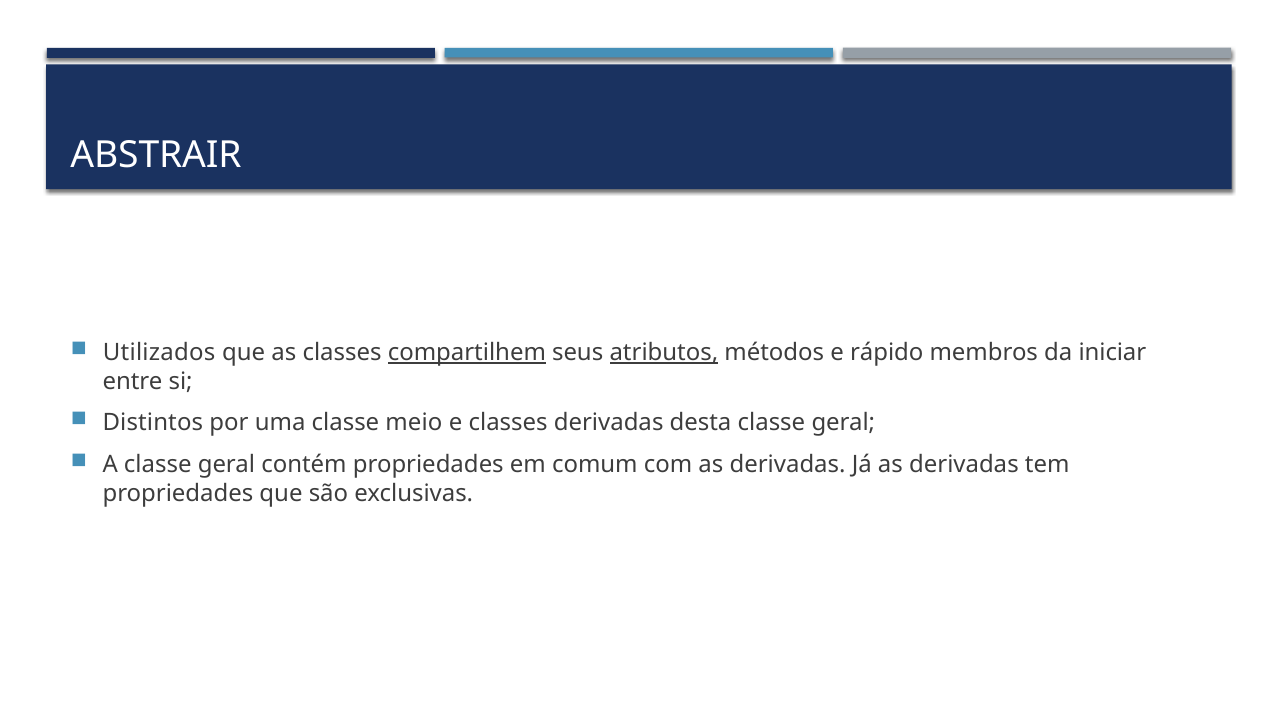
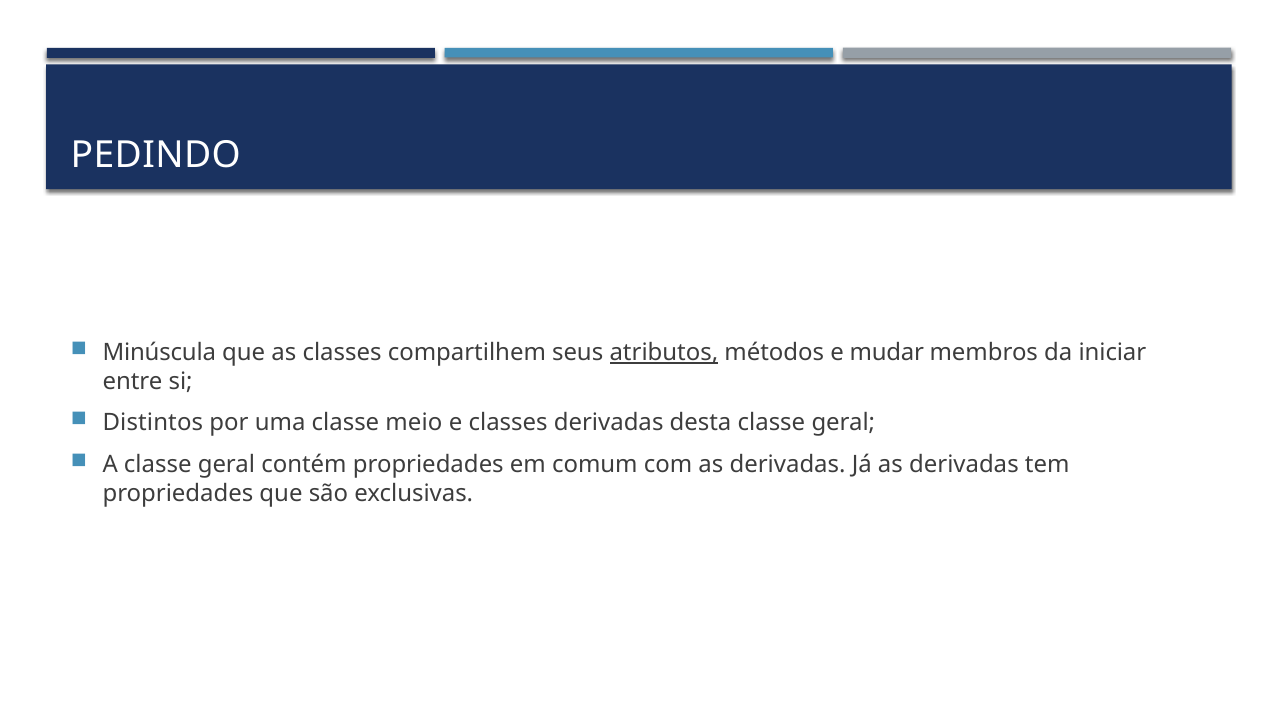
ABSTRAIR: ABSTRAIR -> PEDINDO
Utilizados: Utilizados -> Minúscula
compartilhem underline: present -> none
rápido: rápido -> mudar
